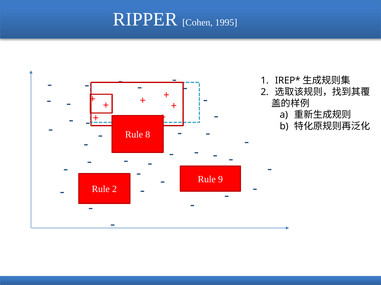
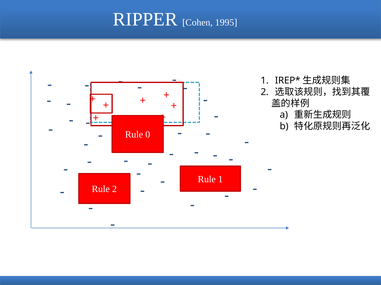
8: 8 -> 0
9 at (220, 180): 9 -> 1
